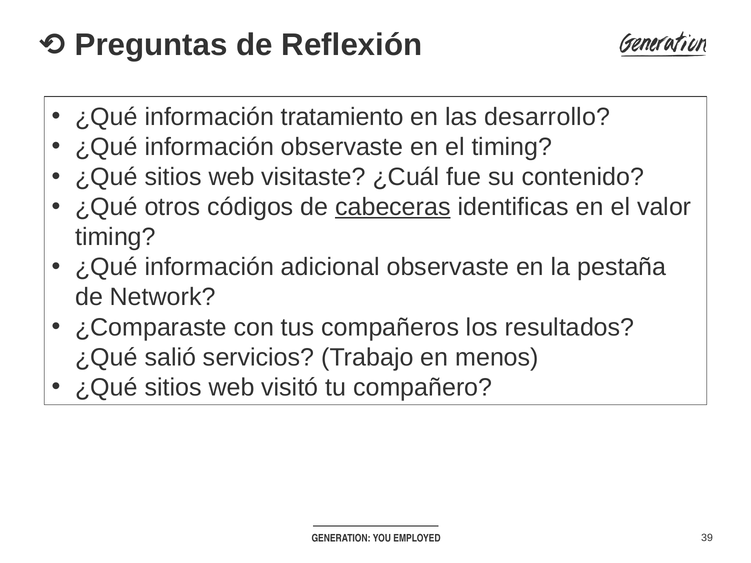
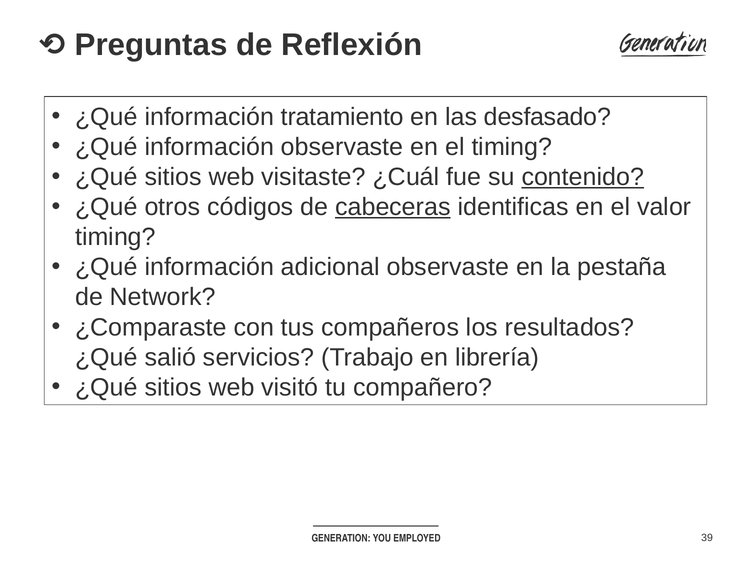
desarrollo: desarrollo -> desfasado
contenido underline: none -> present
menos: menos -> librería
